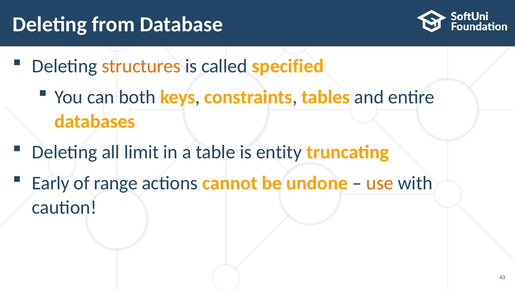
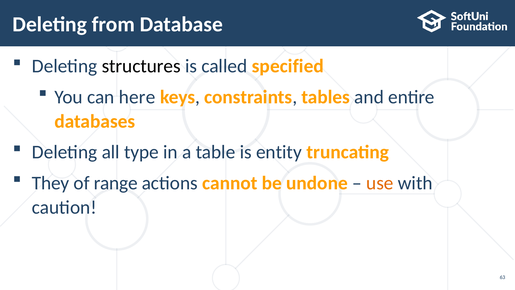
structures colour: orange -> black
both: both -> here
limit: limit -> type
Early: Early -> They
